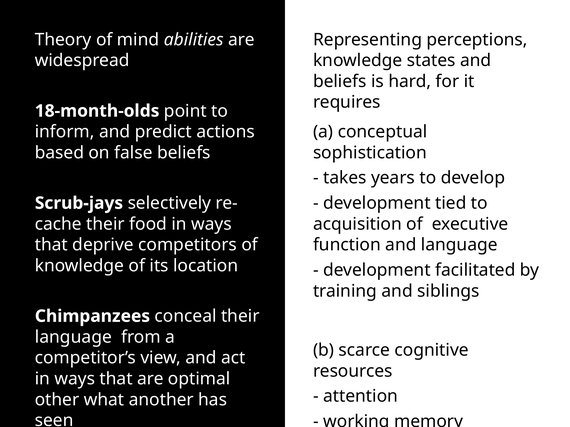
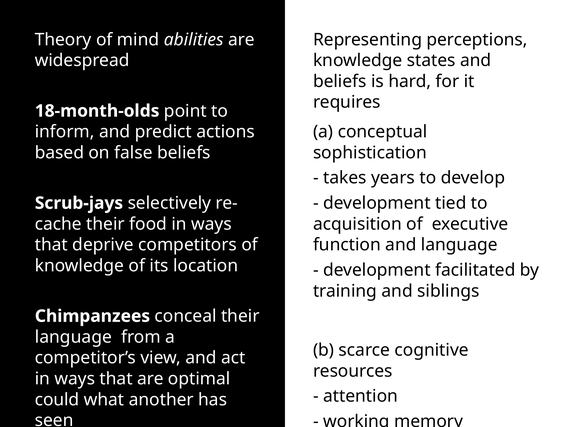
other: other -> could
